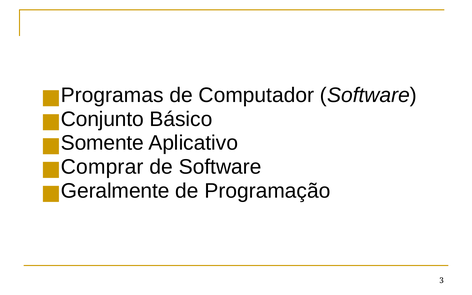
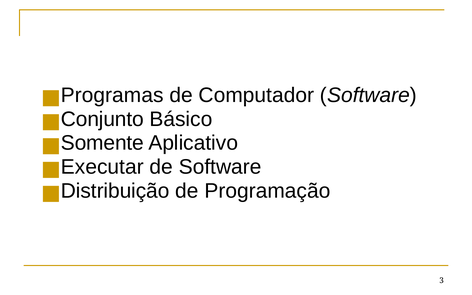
Comprar: Comprar -> Executar
Geralmente: Geralmente -> Distribuição
